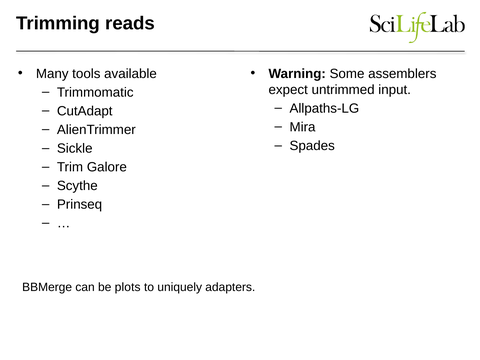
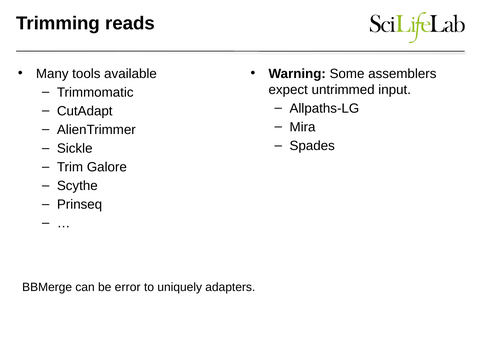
plots: plots -> error
